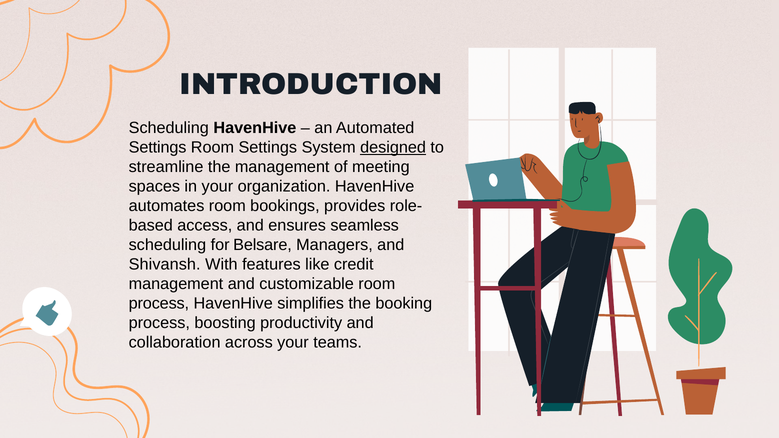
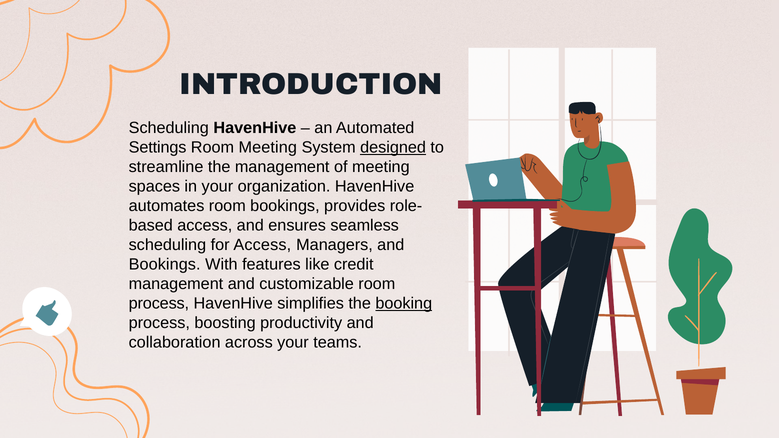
Room Settings: Settings -> Meeting
for Belsare: Belsare -> Access
Shivansh at (165, 265): Shivansh -> Bookings
booking underline: none -> present
